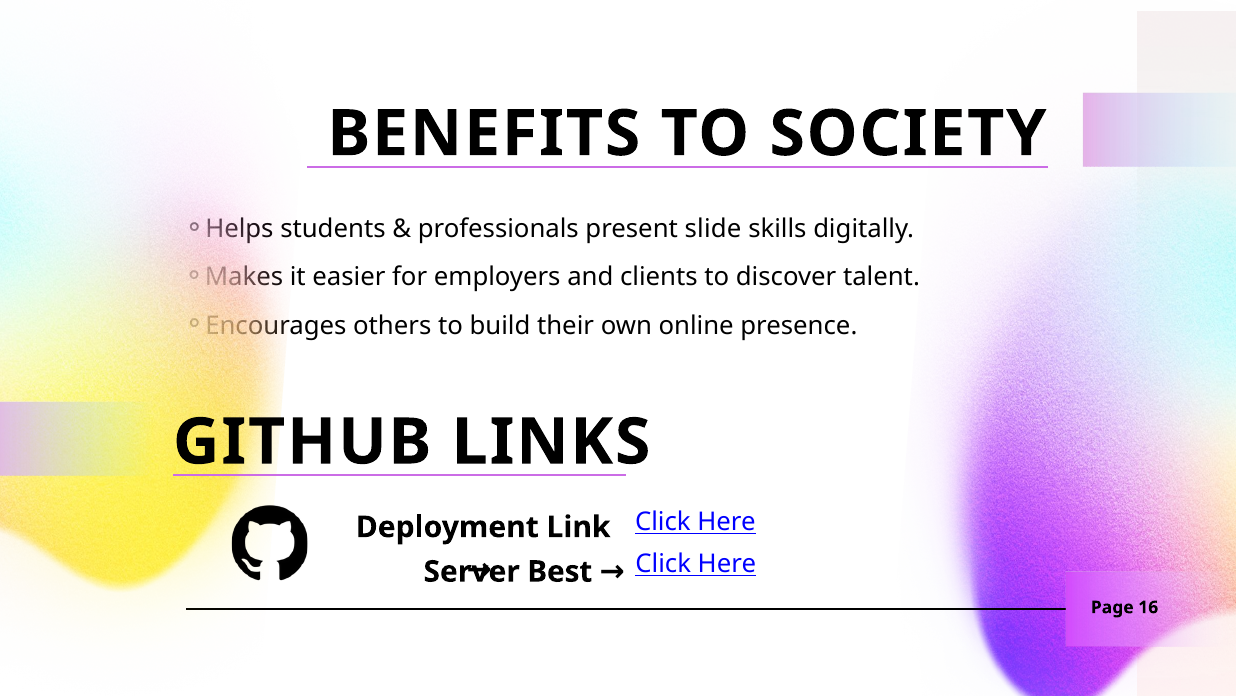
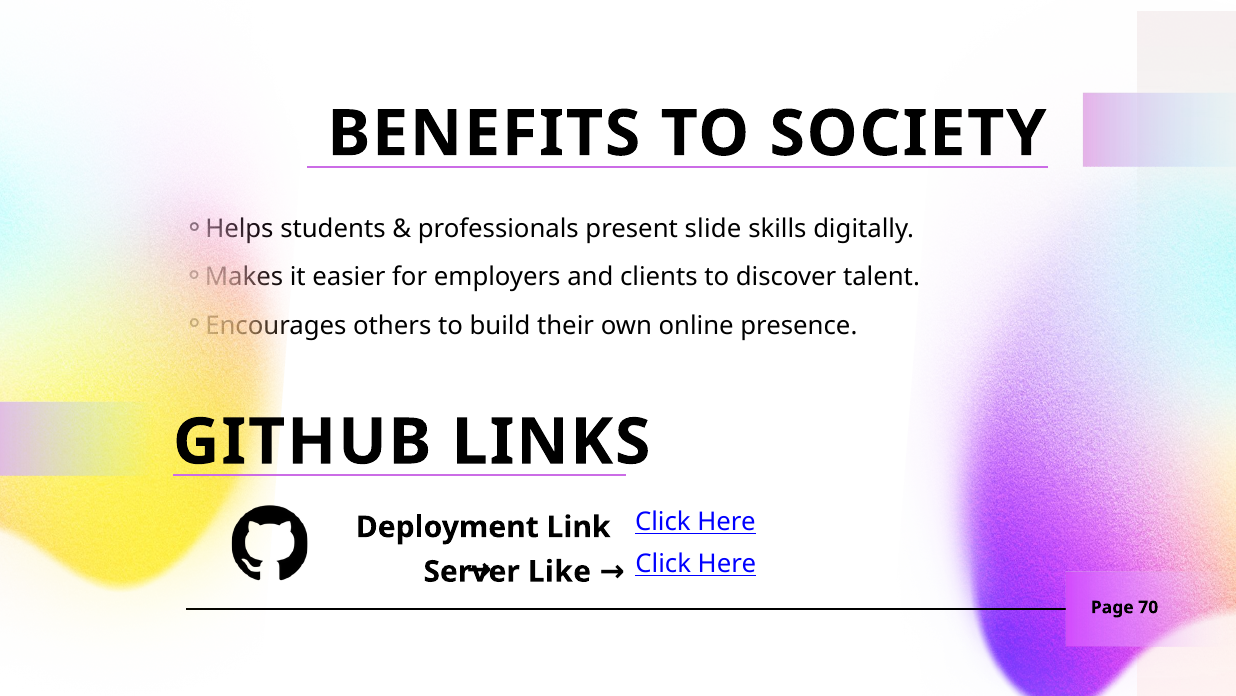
Best: Best -> Like
16: 16 -> 70
